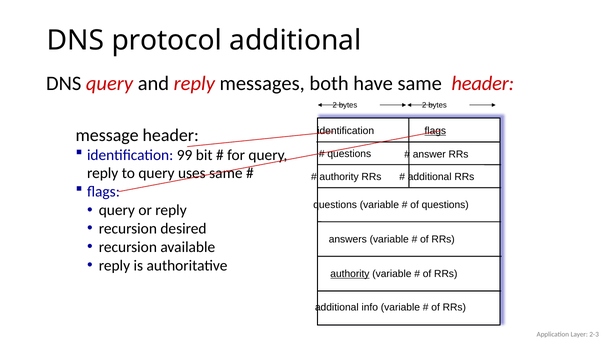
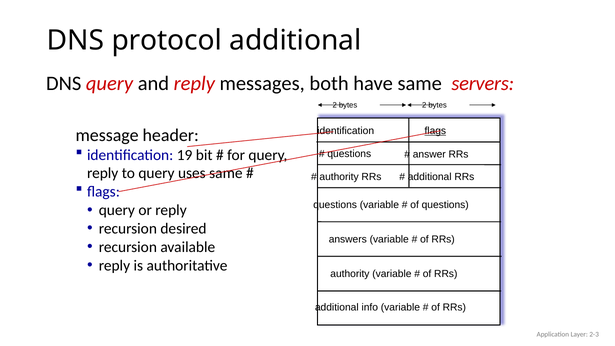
same header: header -> servers
99: 99 -> 19
authority at (350, 274) underline: present -> none
